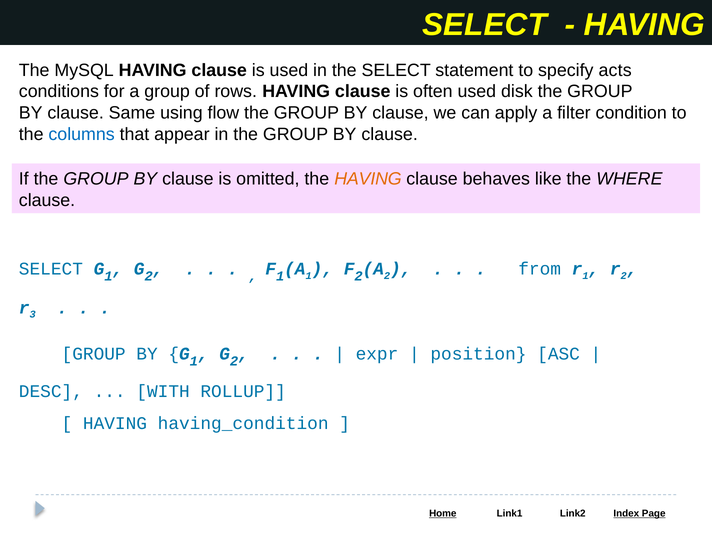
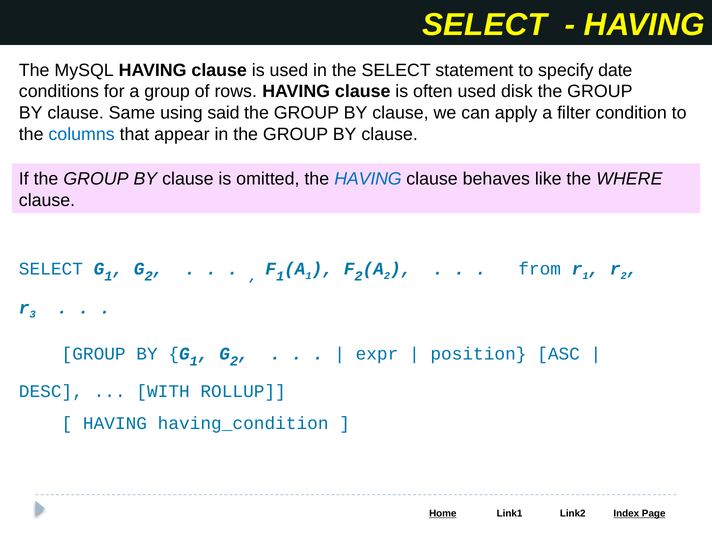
acts: acts -> date
flow: flow -> said
HAVING at (368, 179) colour: orange -> blue
